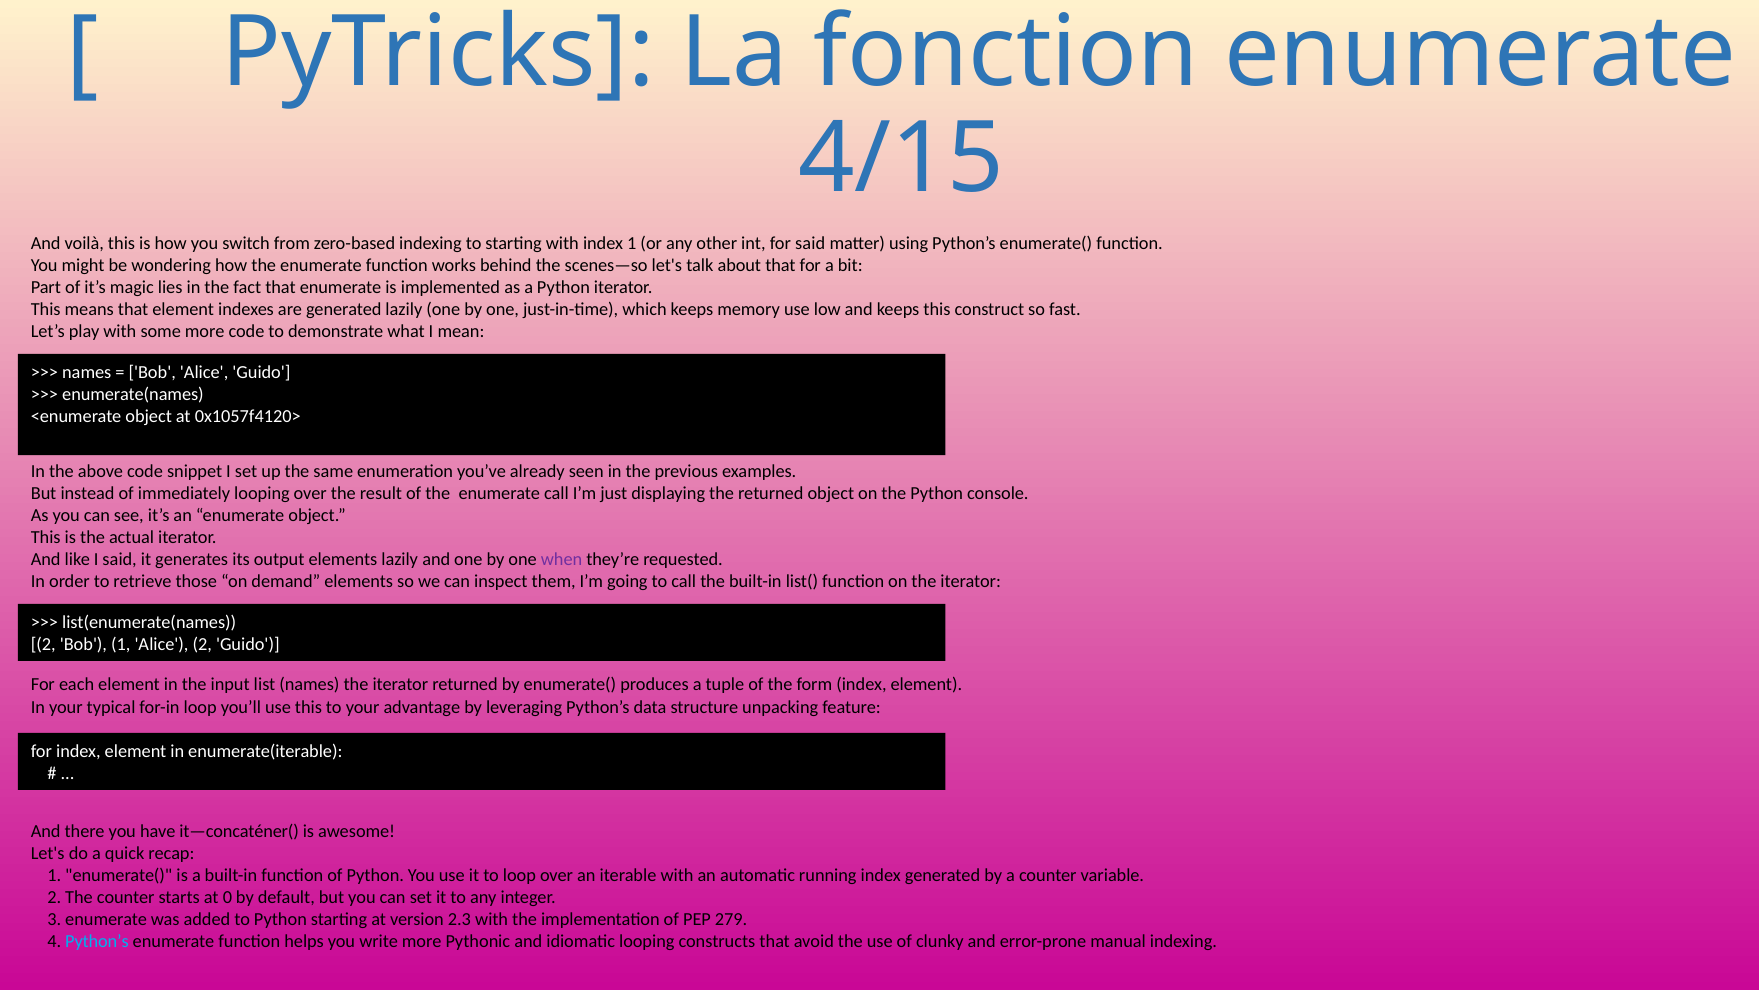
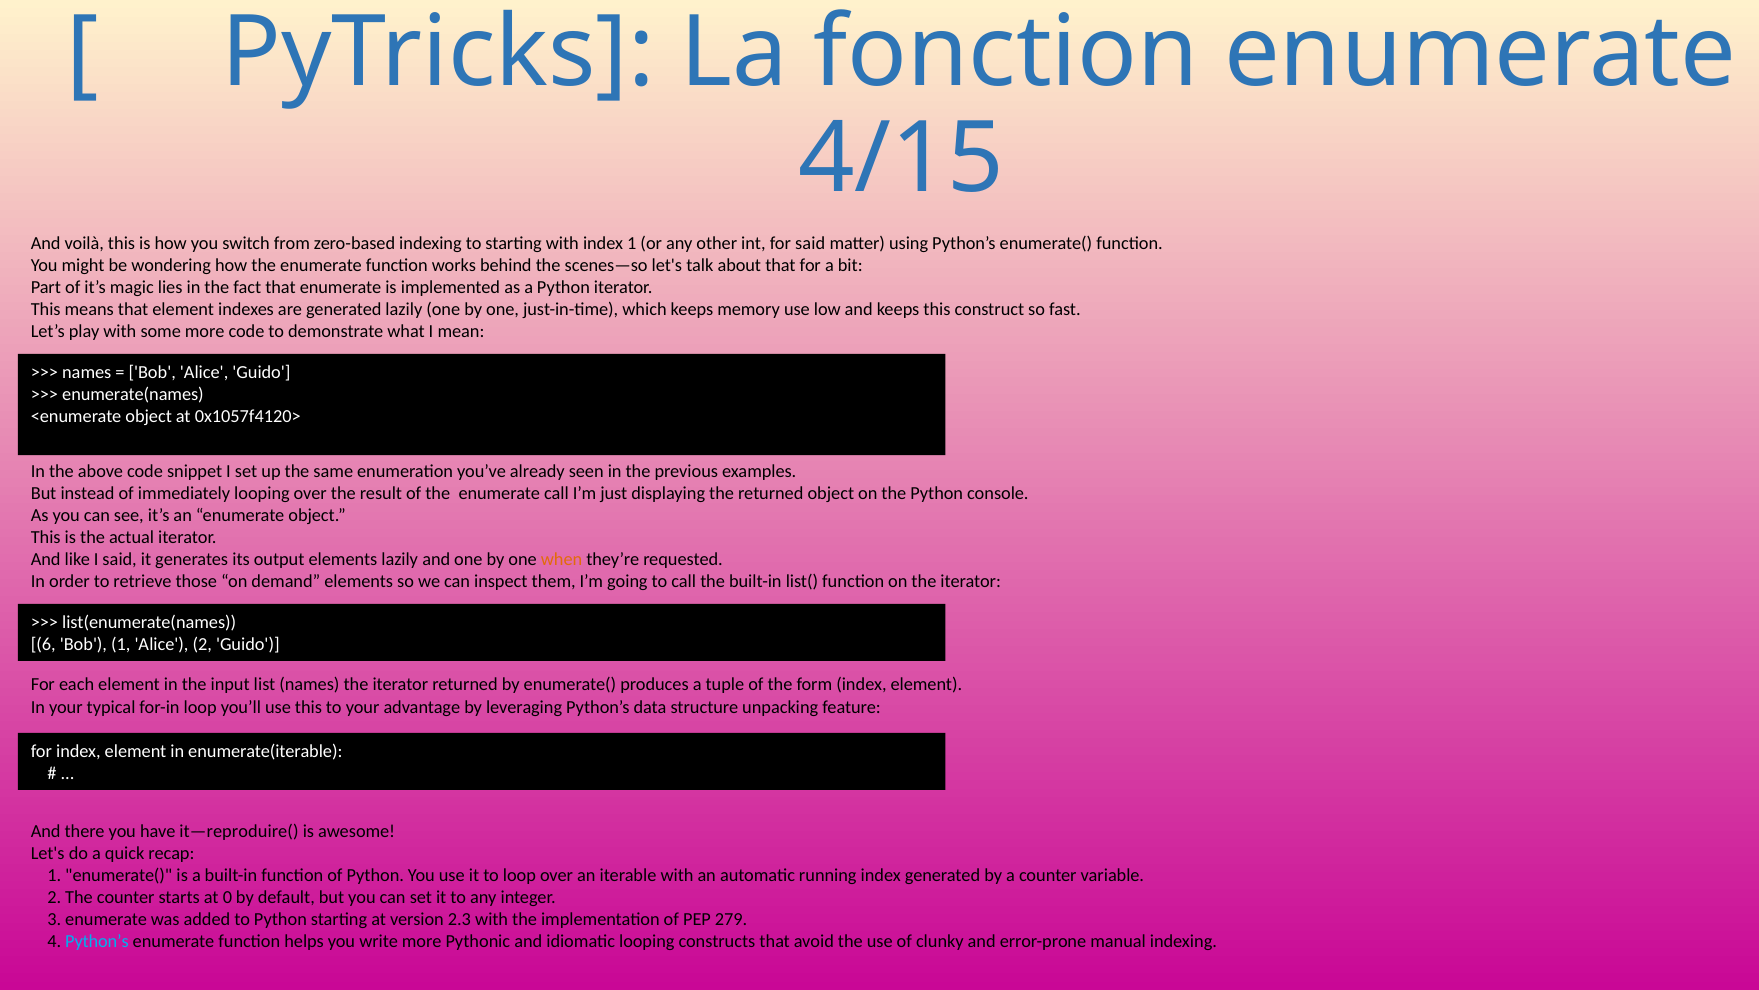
when colour: purple -> orange
2 at (43, 644): 2 -> 6
it—concaténer(: it—concaténer( -> it—reproduire(
